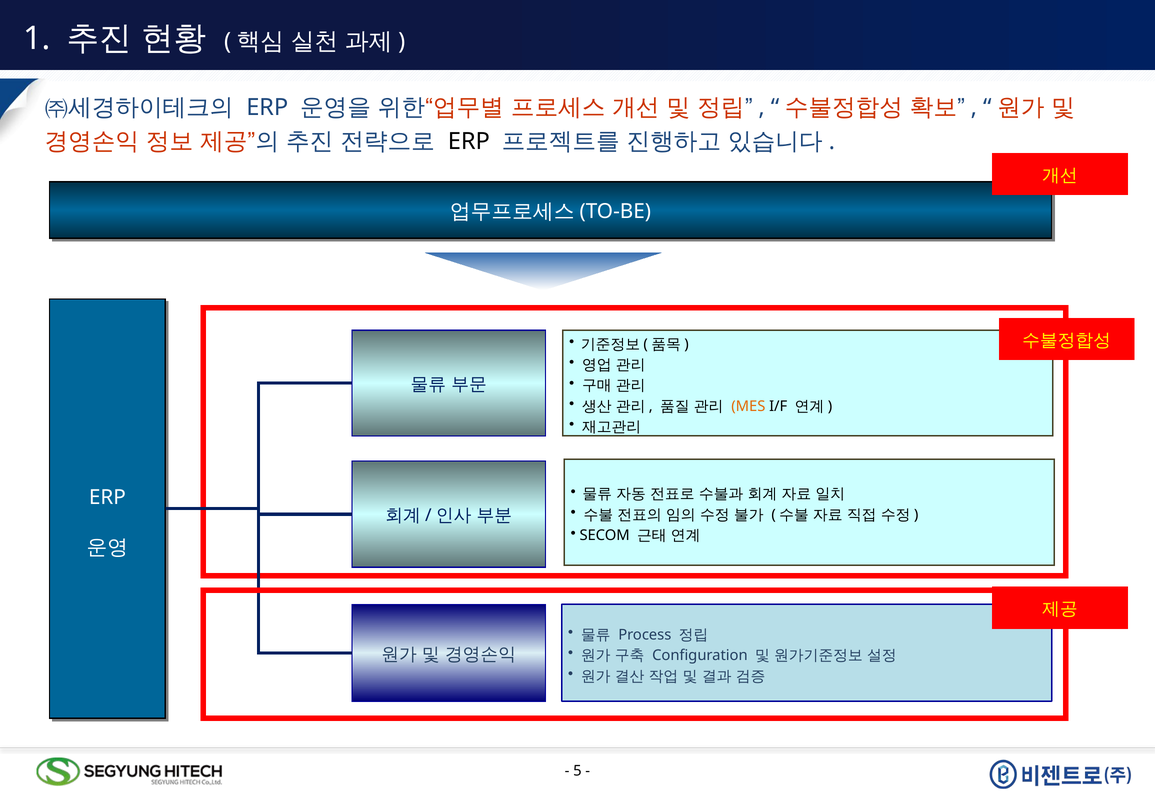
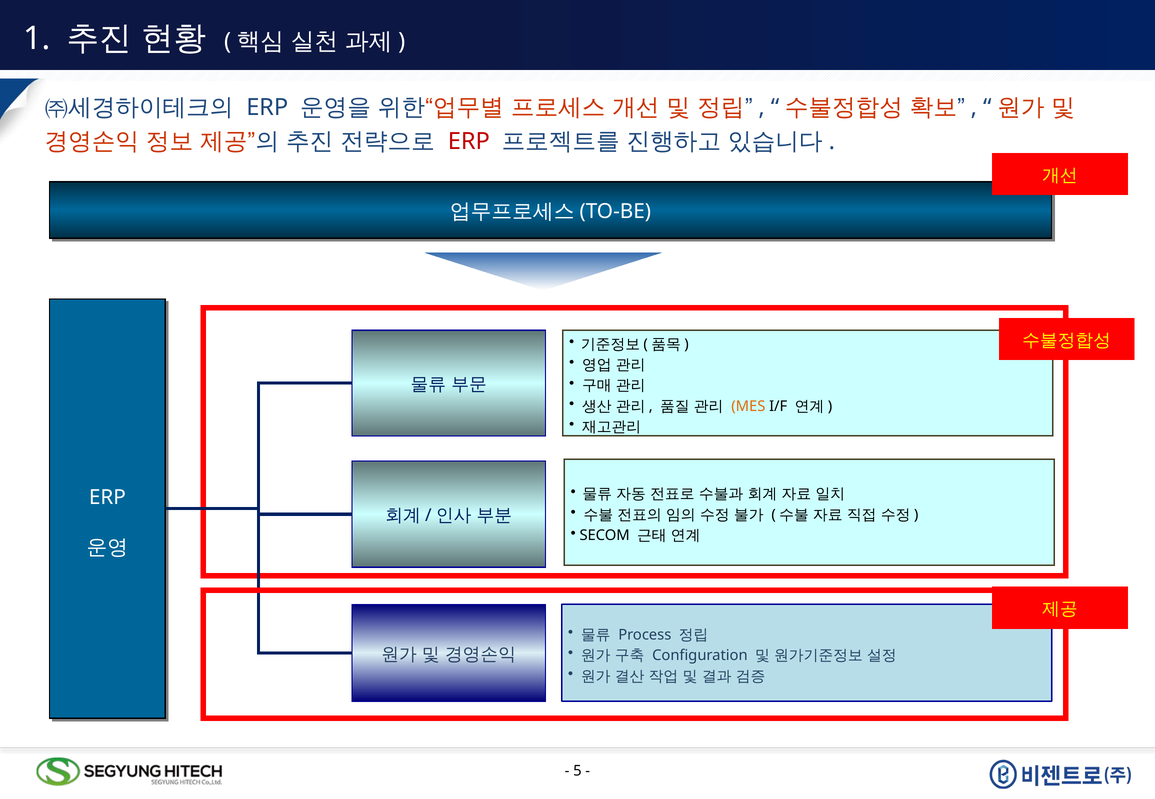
ERP at (469, 142) colour: black -> red
